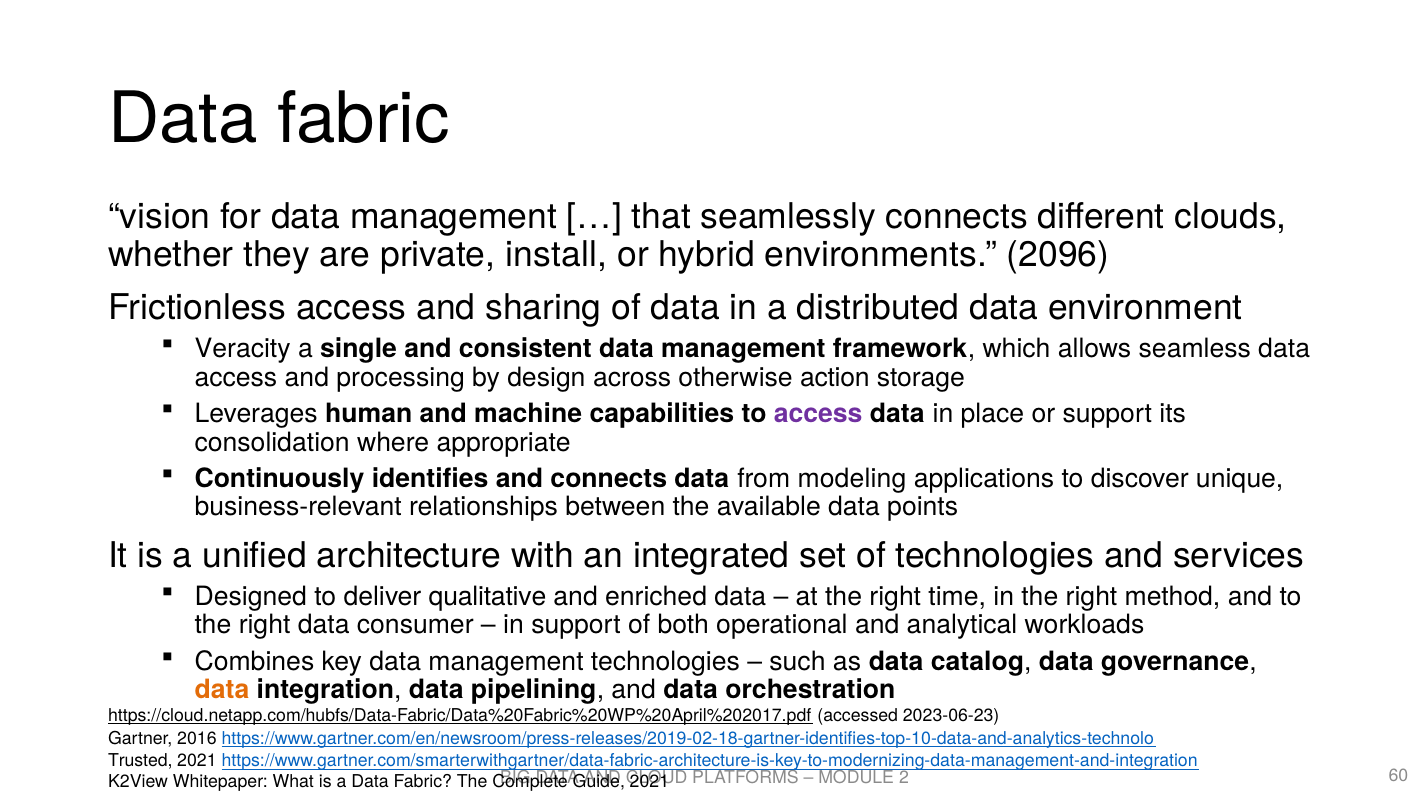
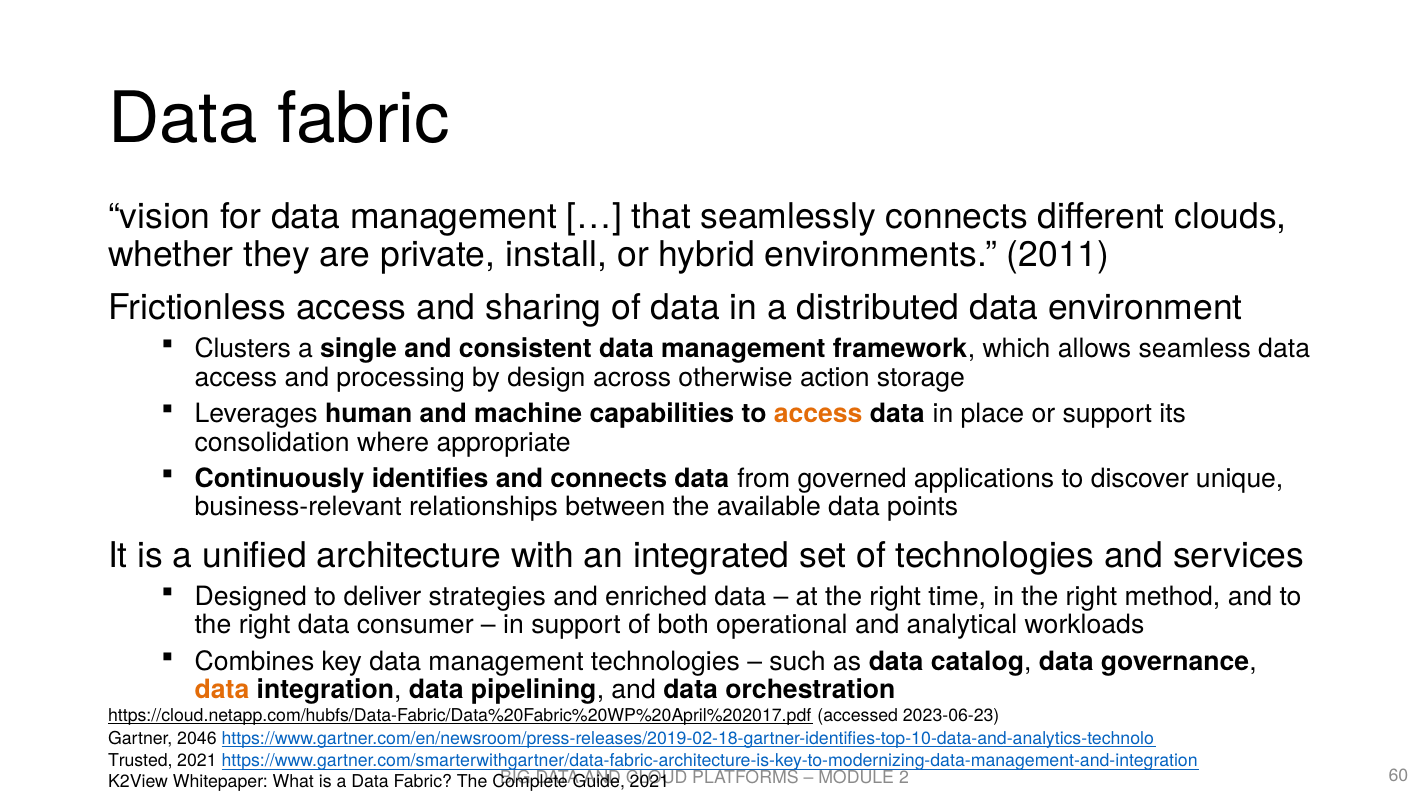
2096: 2096 -> 2011
Veracity: Veracity -> Clusters
access at (818, 414) colour: purple -> orange
modeling: modeling -> governed
qualitative: qualitative -> strategies
2016: 2016 -> 2046
